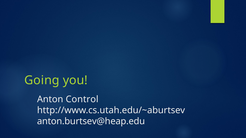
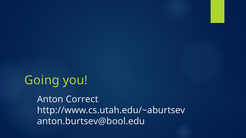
Control: Control -> Correct
anton.burtsev@heap.edu: anton.burtsev@heap.edu -> anton.burtsev@bool.edu
